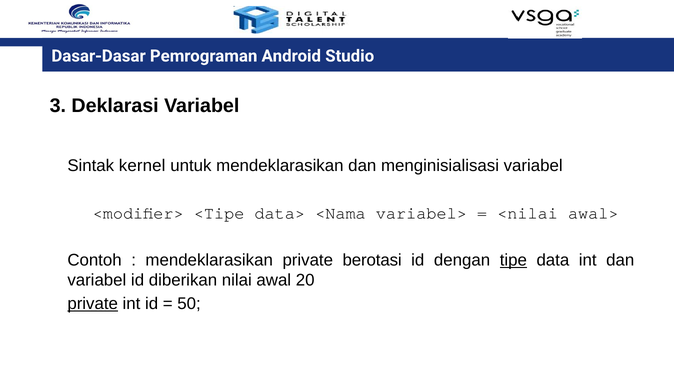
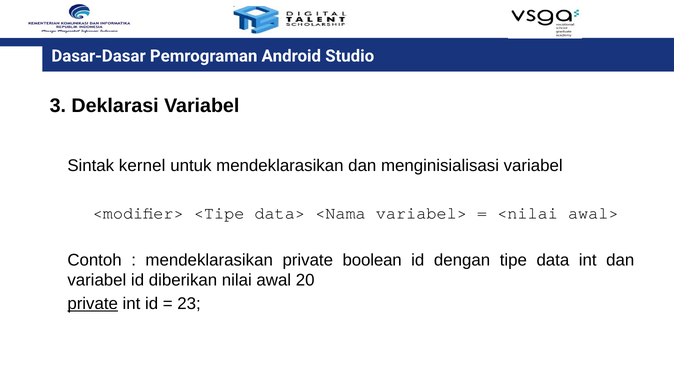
berotasi: berotasi -> boolean
tipe underline: present -> none
50: 50 -> 23
